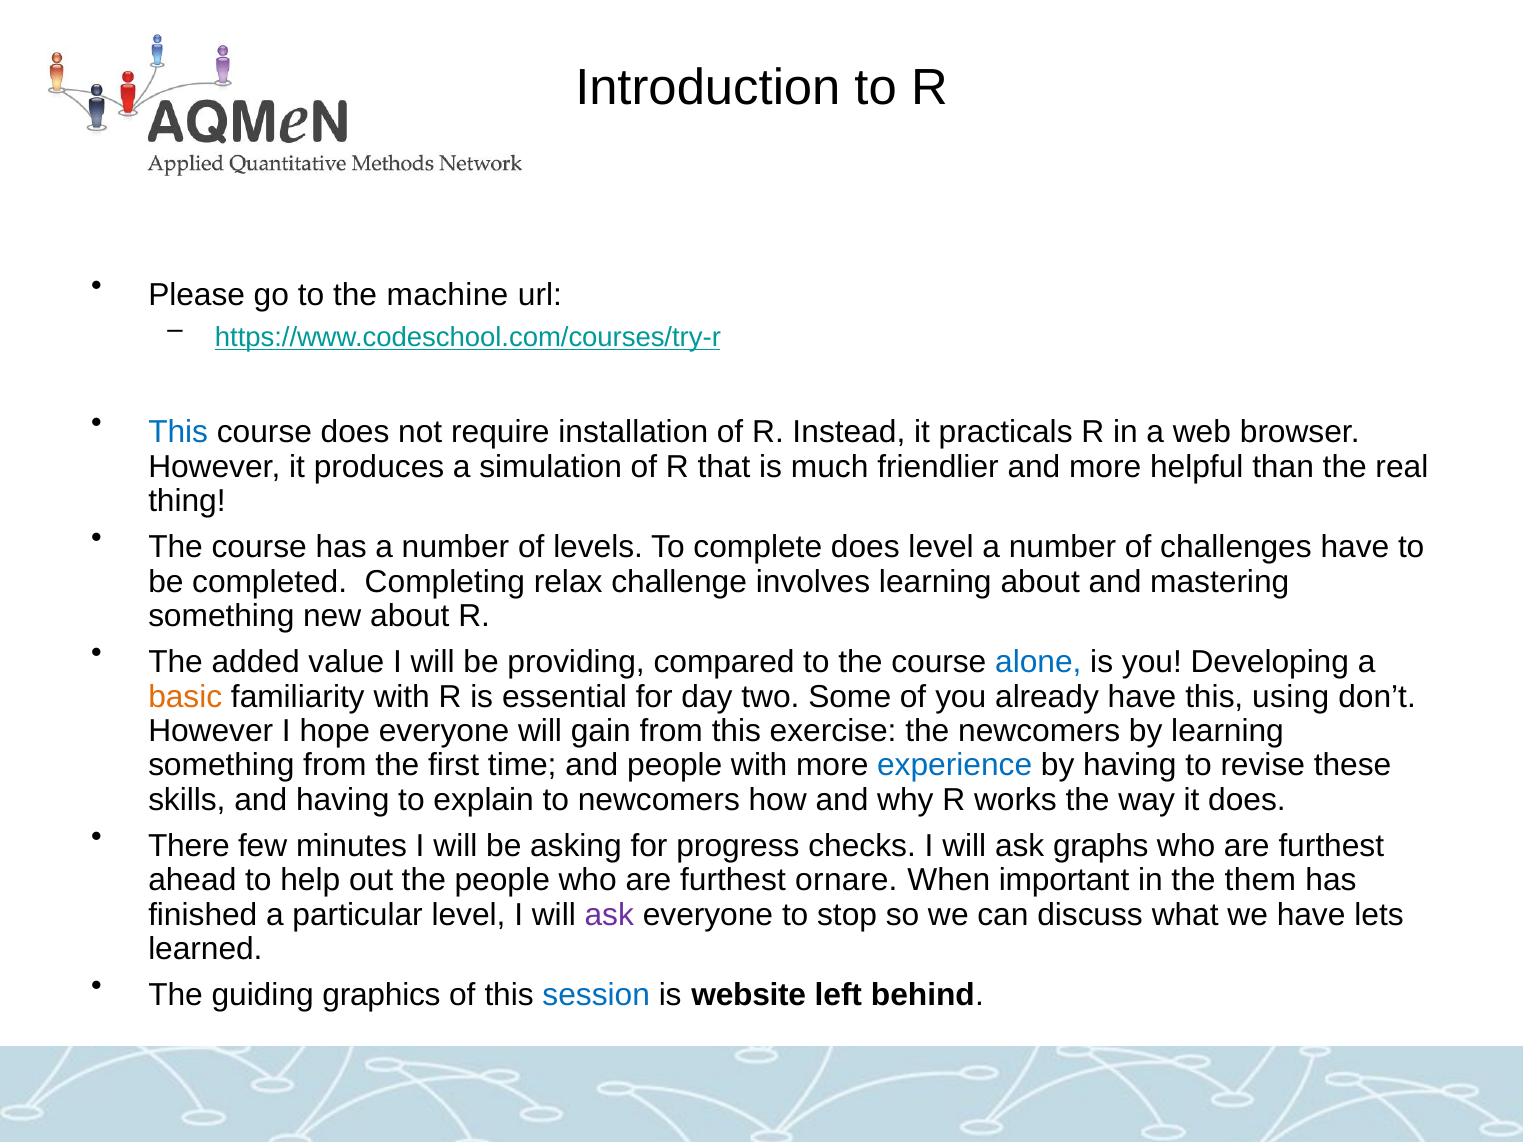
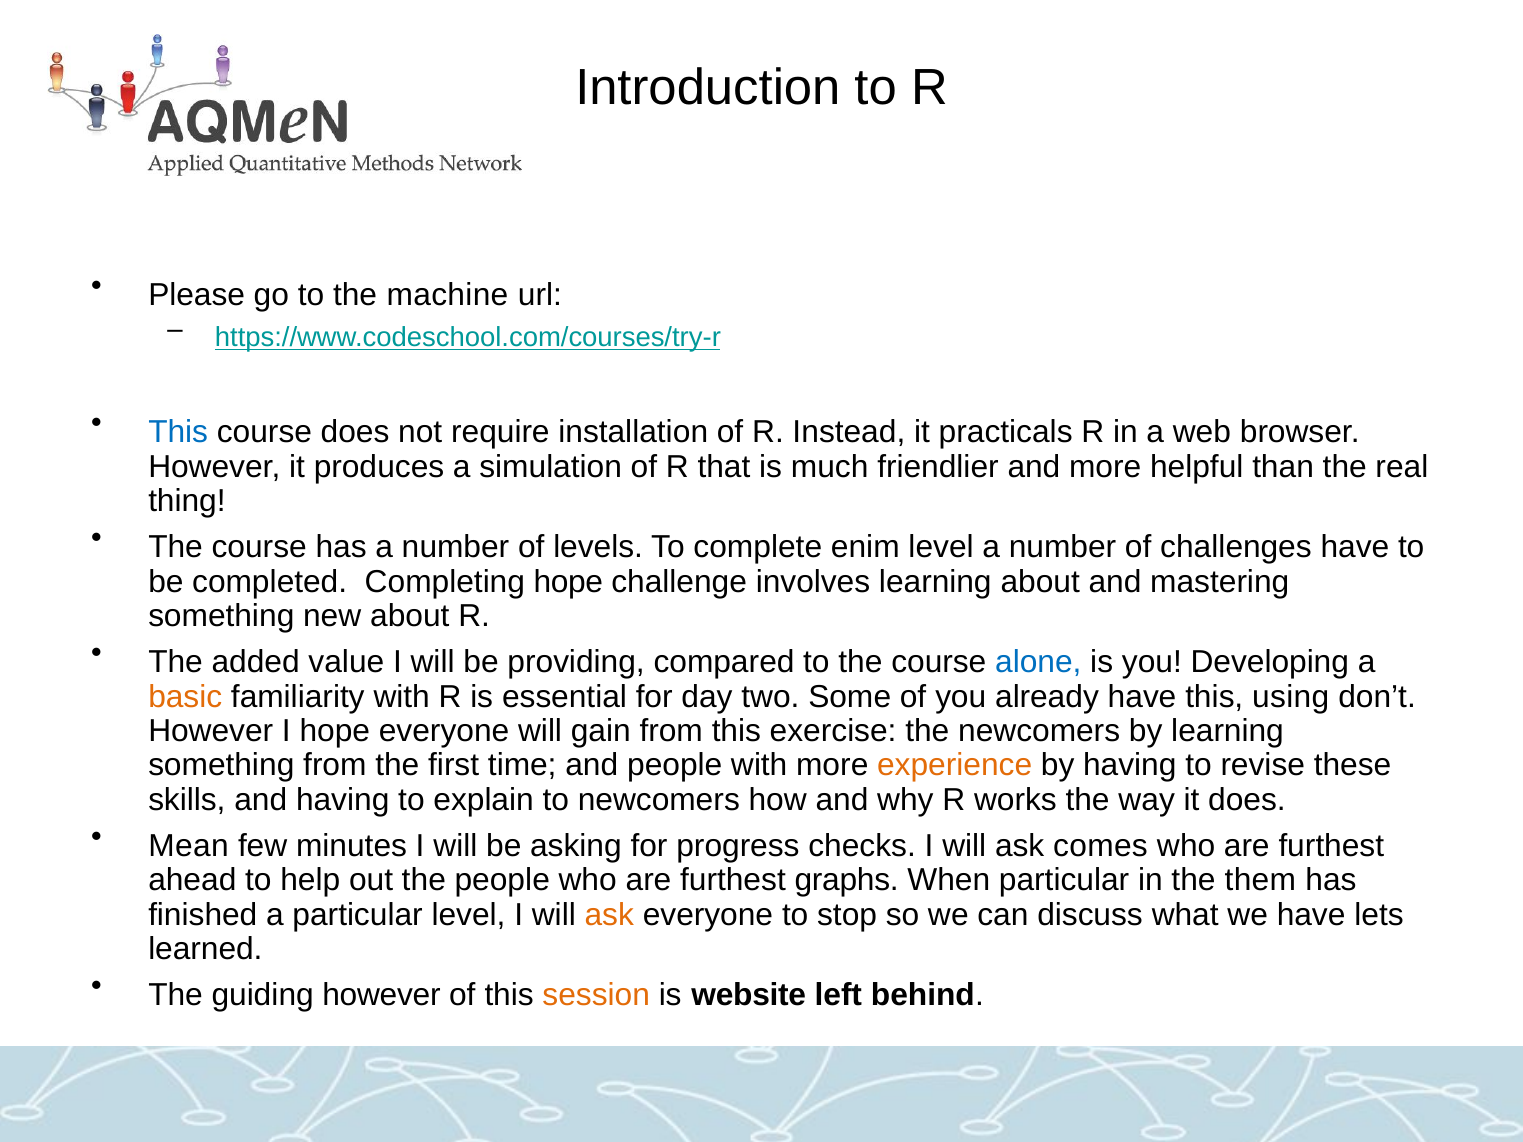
complete does: does -> enim
Completing relax: relax -> hope
experience colour: blue -> orange
There: There -> Mean
graphs: graphs -> comes
ornare: ornare -> graphs
When important: important -> particular
ask at (609, 915) colour: purple -> orange
guiding graphics: graphics -> however
session colour: blue -> orange
